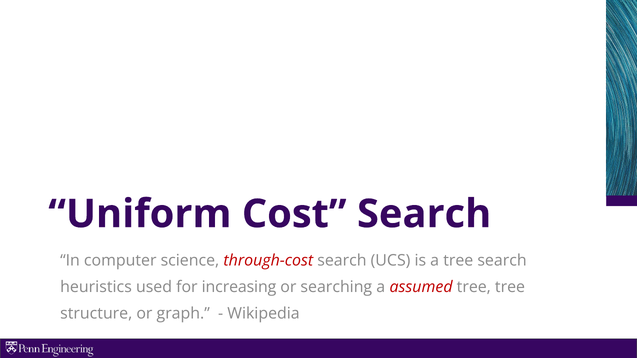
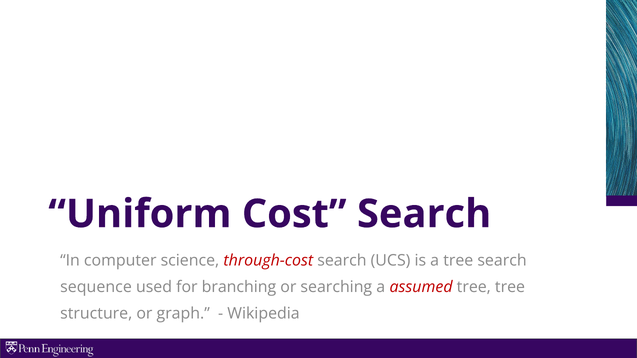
heuristics: heuristics -> sequence
increasing: increasing -> branching
